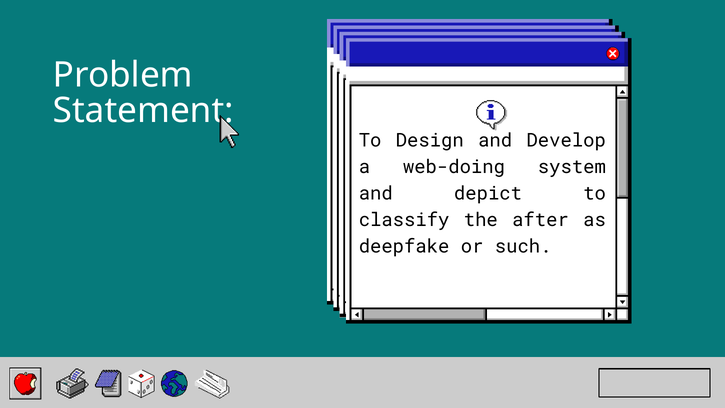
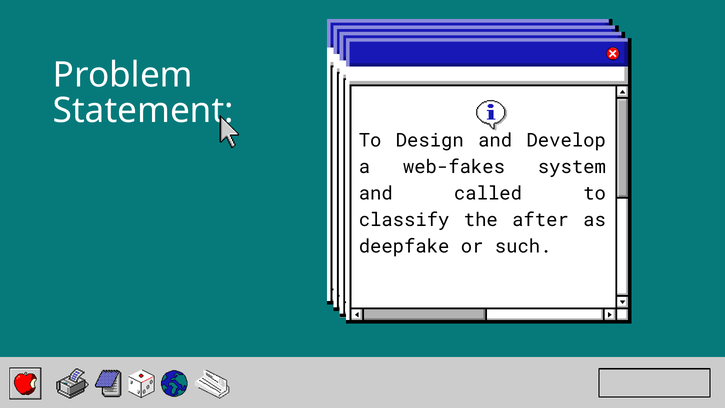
web-doing: web-doing -> web-fakes
depict: depict -> called
